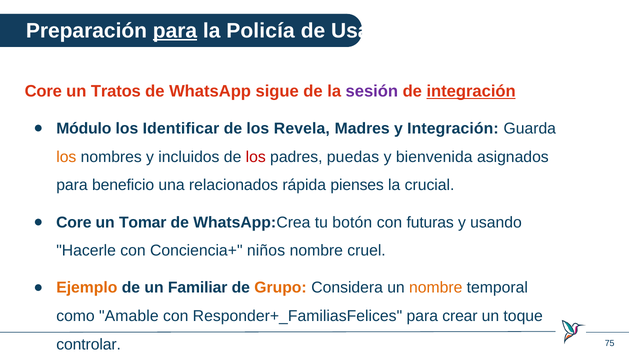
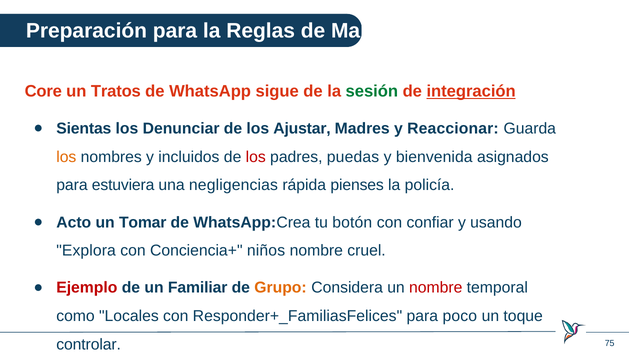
para at (175, 31) underline: present -> none
Policía: Policía -> Reglas
Usar: Usar -> Mala
sesión colour: purple -> green
Módulo: Módulo -> Sientas
Identificar: Identificar -> Denunciar
Revela: Revela -> Ajustar
y Integración: Integración -> Reaccionar
beneficio: beneficio -> estuviera
relacionados: relacionados -> negligencias
crucial: crucial -> policía
Core at (74, 222): Core -> Acto
futuras: futuras -> confiar
Hacerle: Hacerle -> Explora
Ejemplo colour: orange -> red
nombre at (436, 288) colour: orange -> red
Amable: Amable -> Locales
crear: crear -> poco
